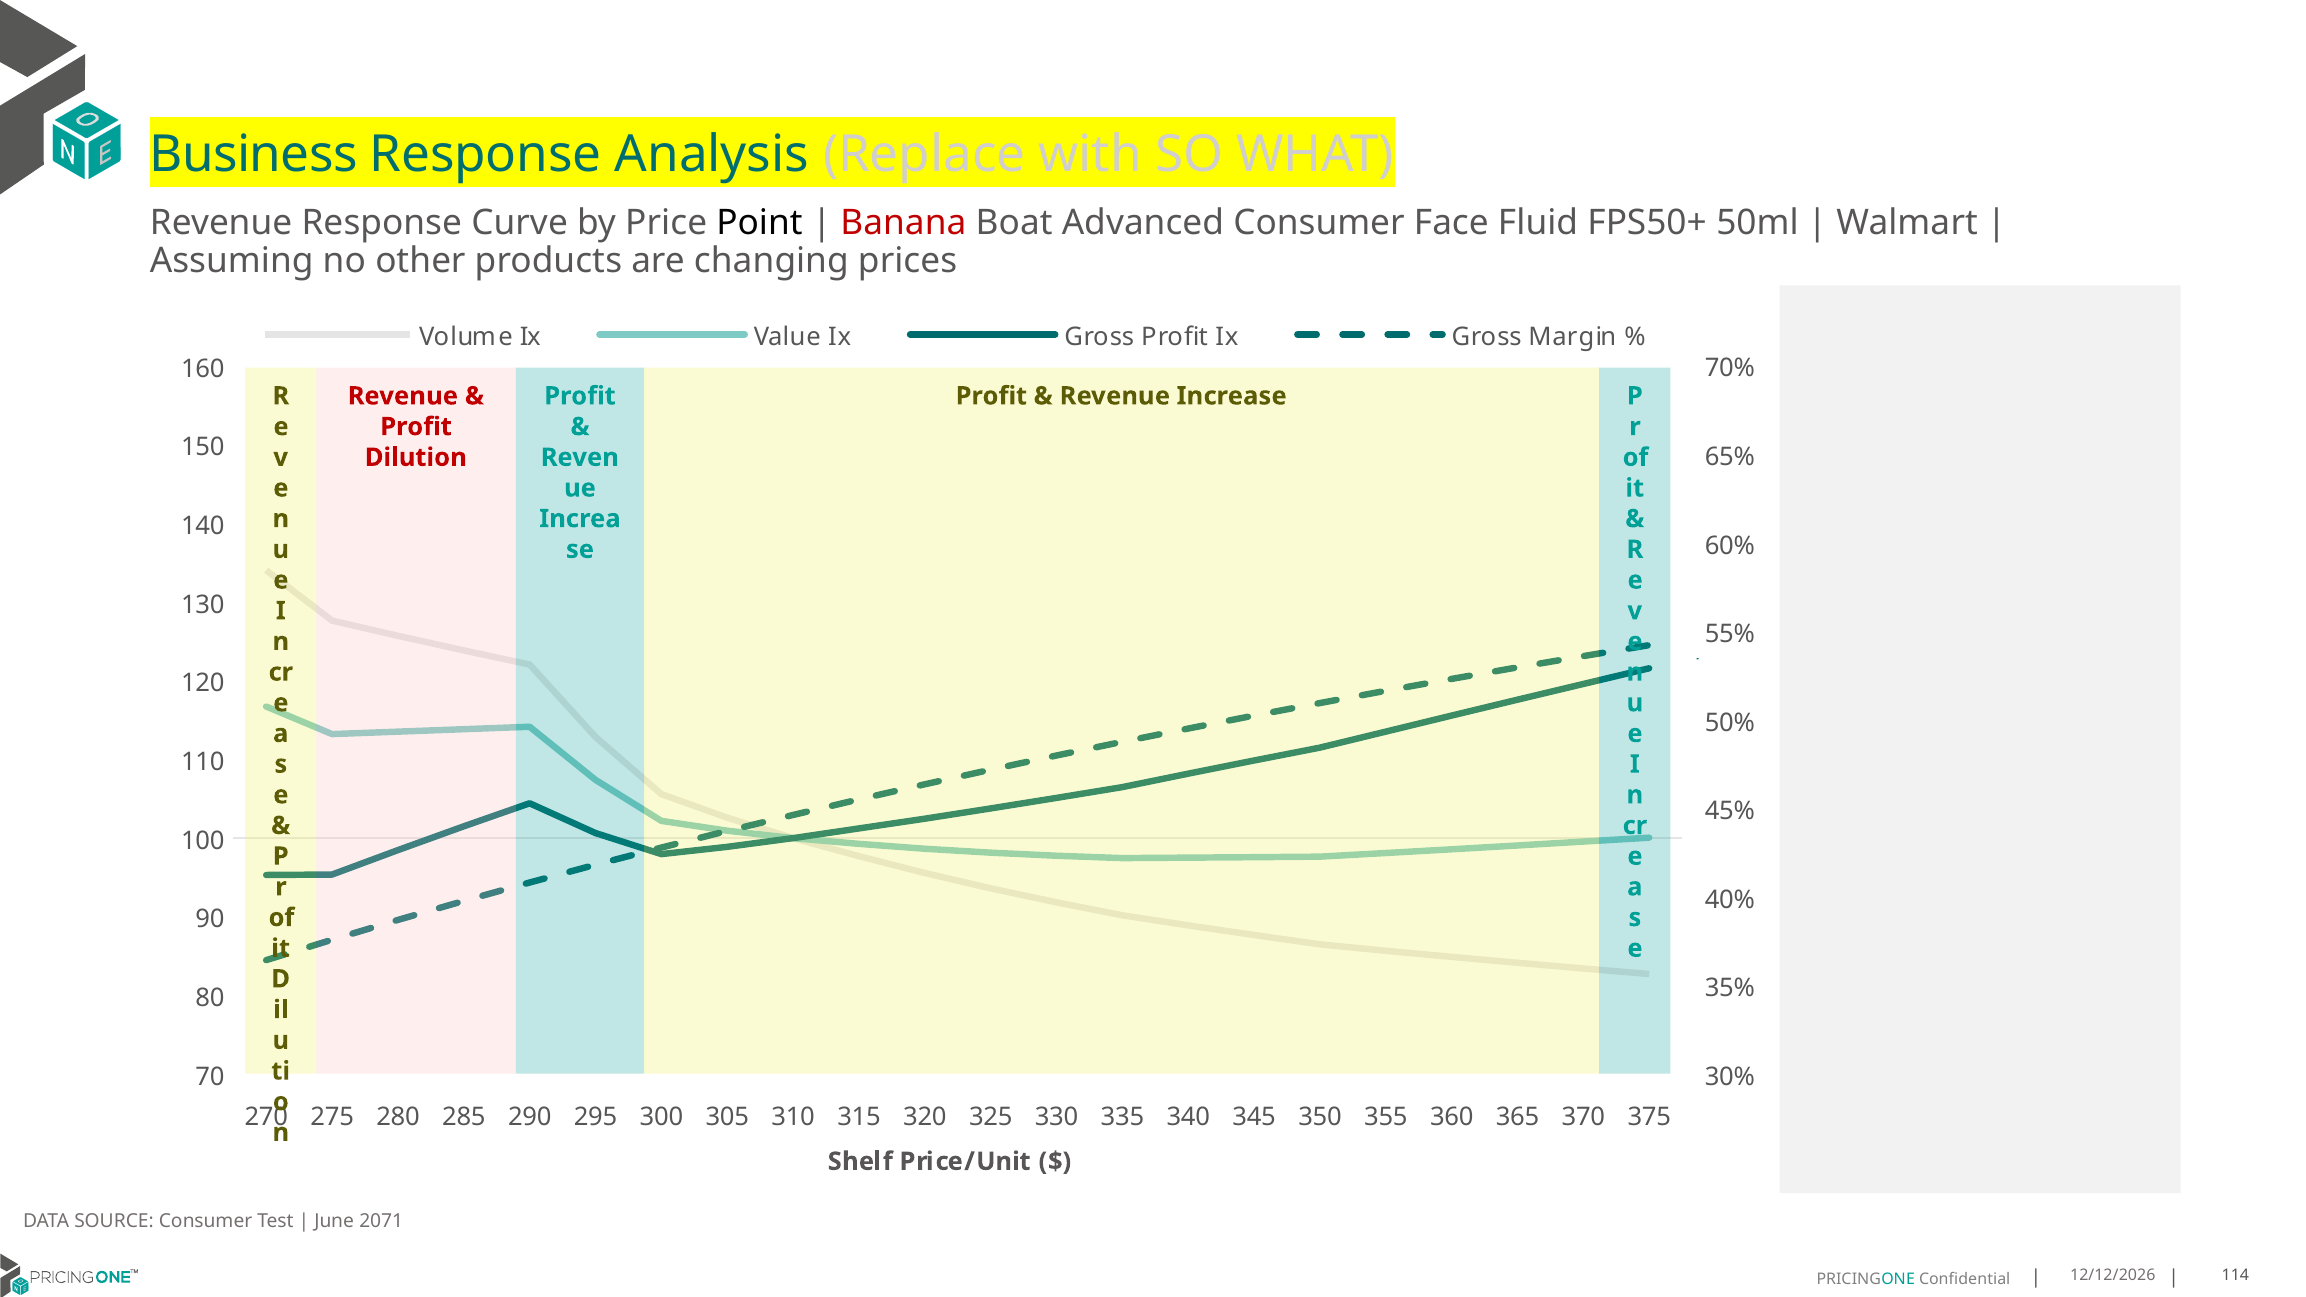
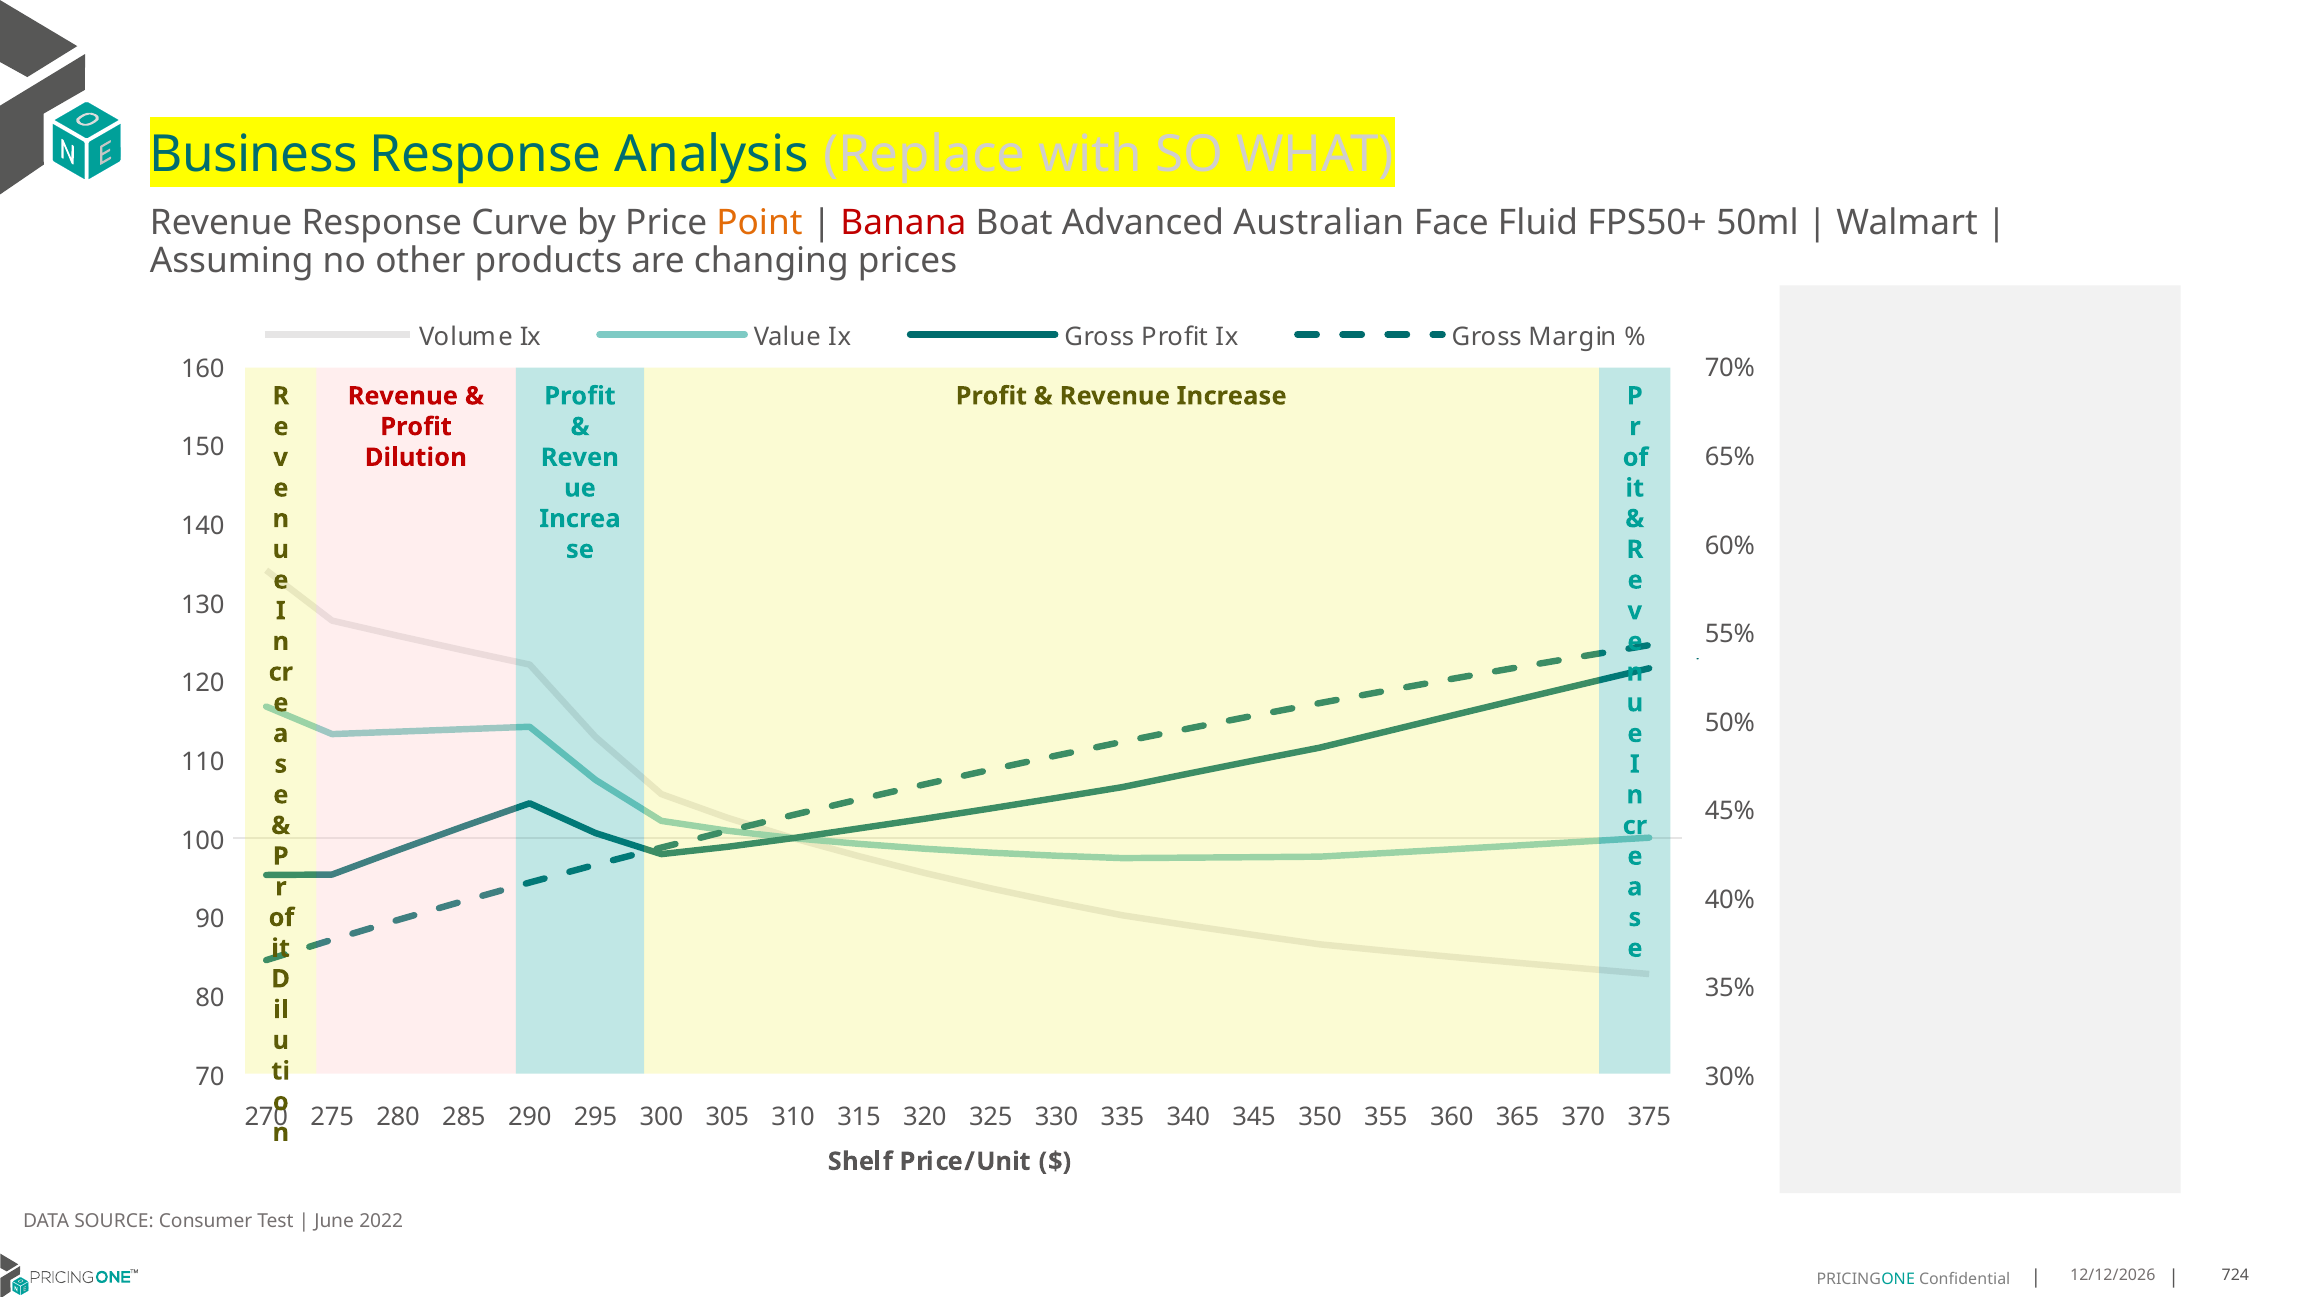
Point colour: black -> orange
Advanced Consumer: Consumer -> Australian
2071: 2071 -> 2022
114: 114 -> 724
